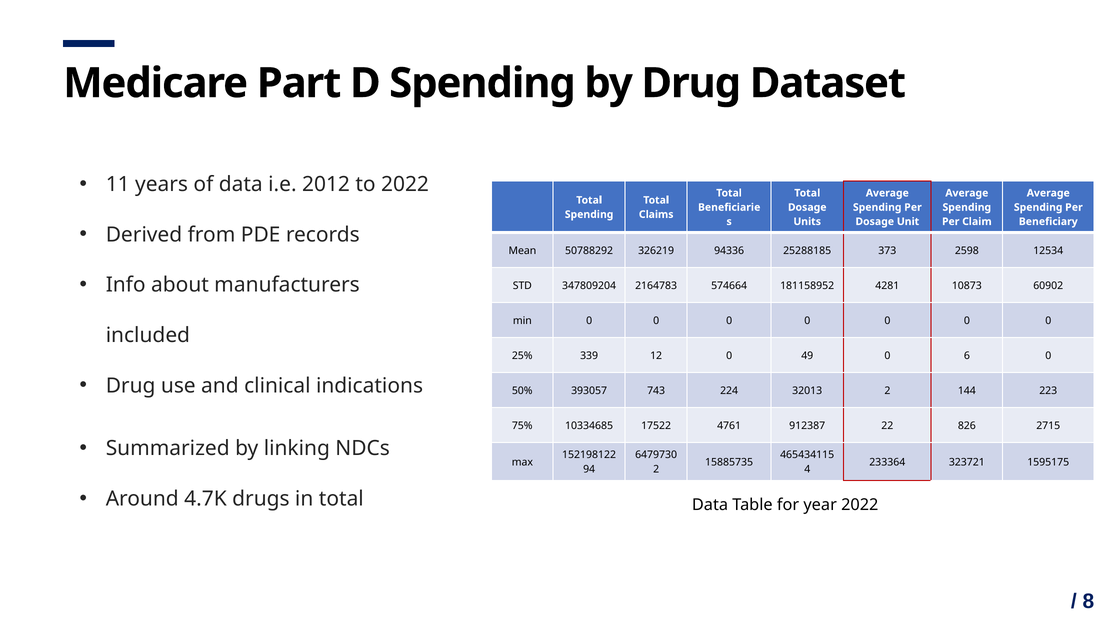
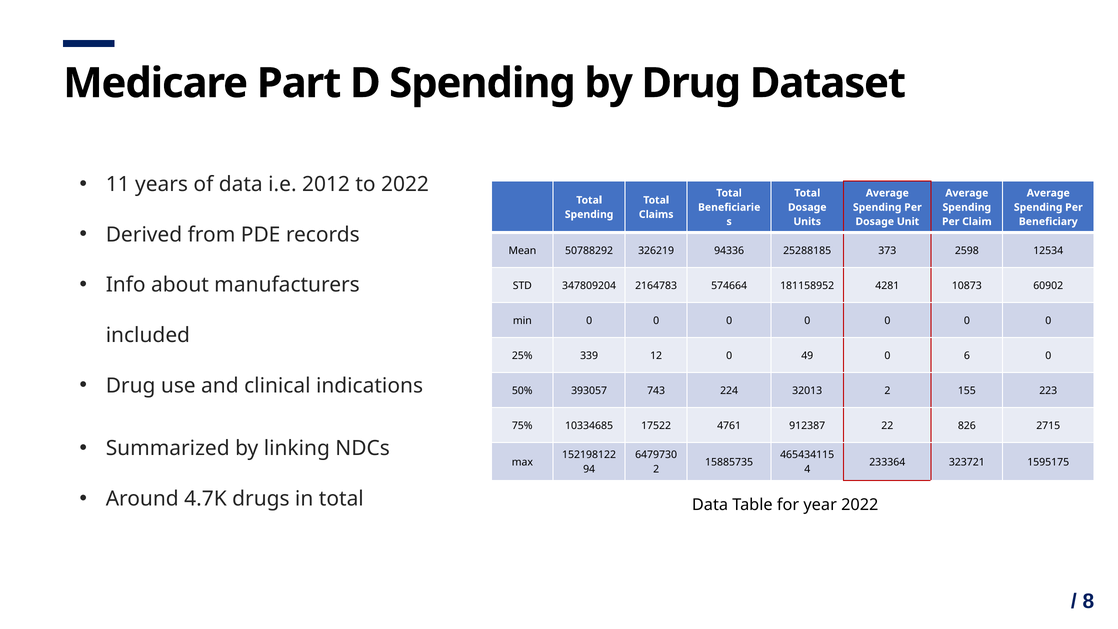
144: 144 -> 155
